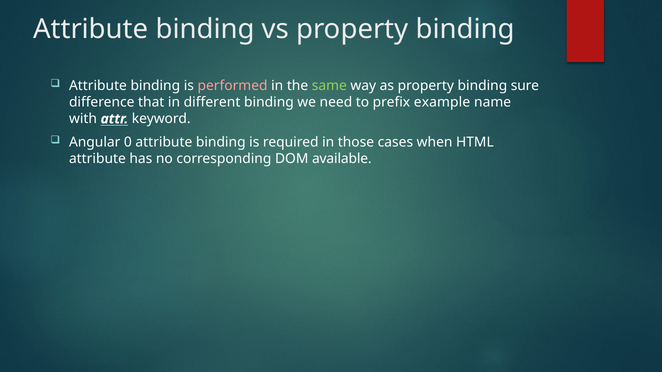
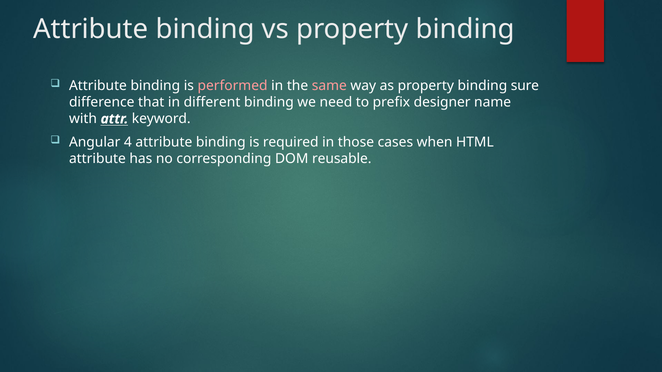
same colour: light green -> pink
example: example -> designer
0: 0 -> 4
available: available -> reusable
